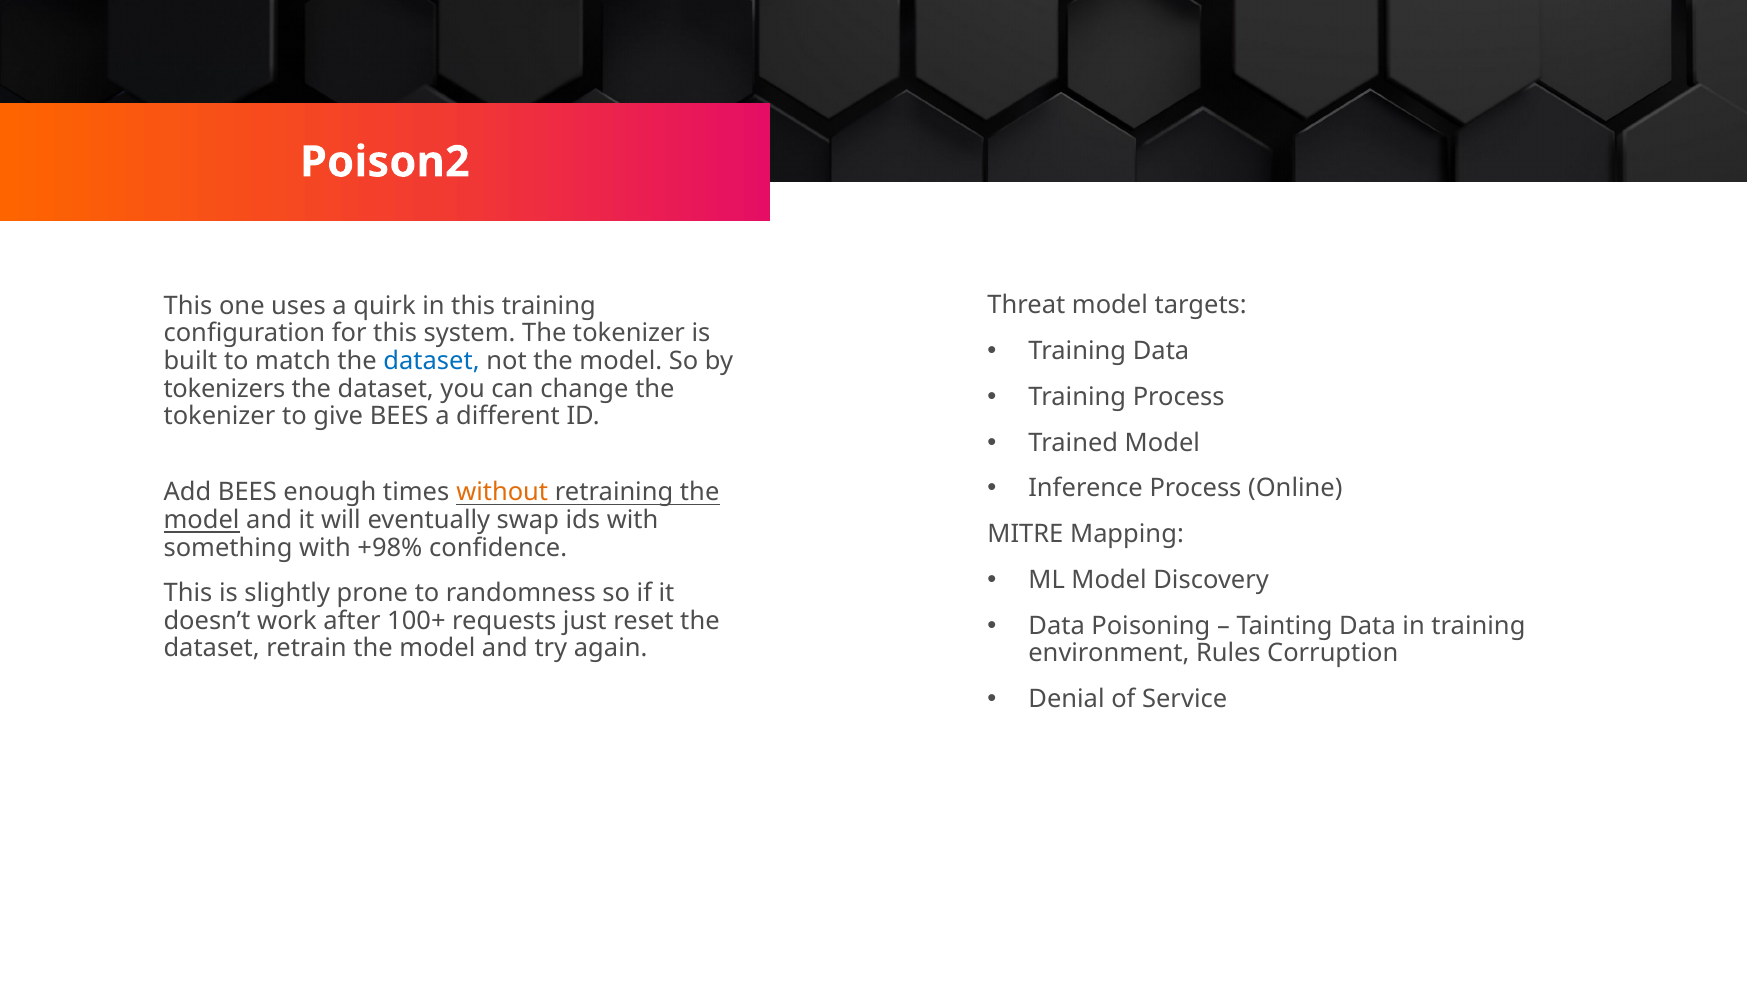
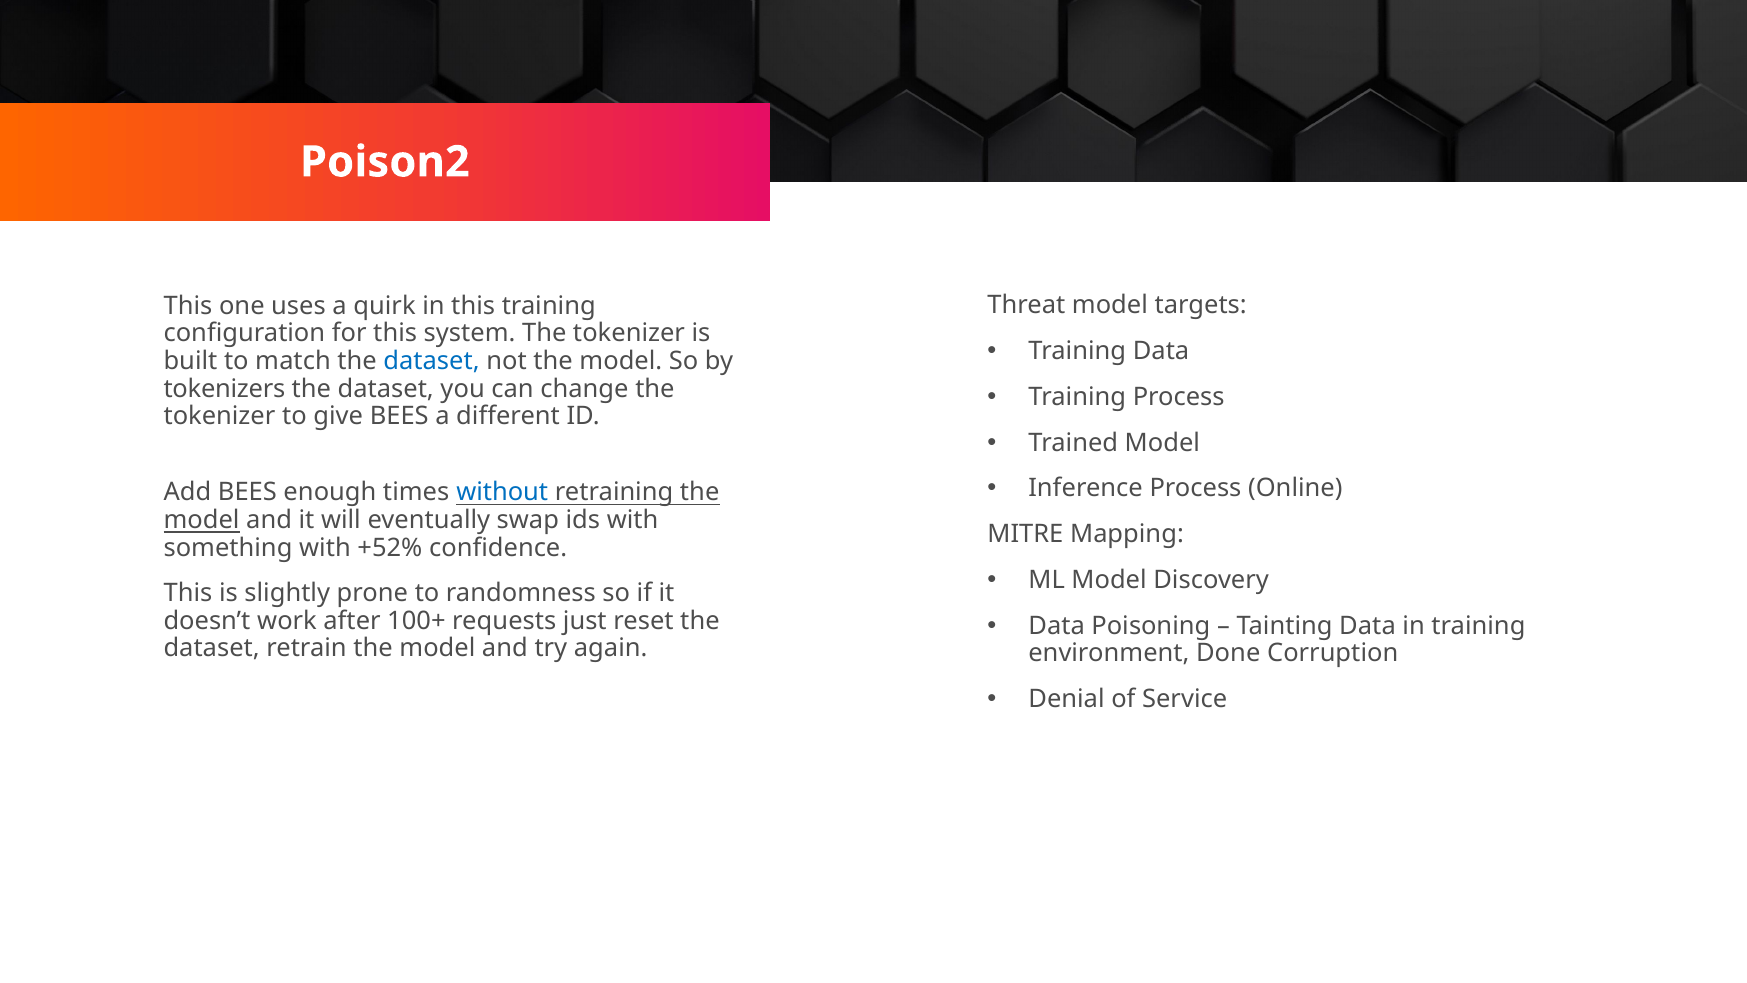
without colour: orange -> blue
+98%: +98% -> +52%
Rules: Rules -> Done
